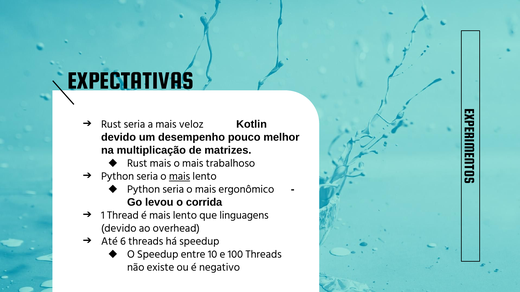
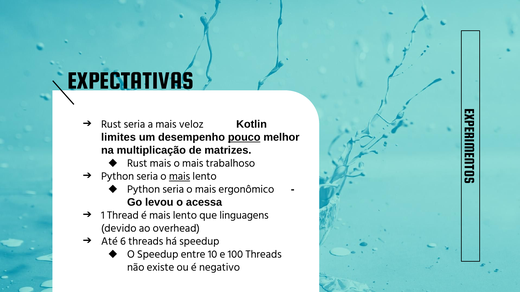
devido at (119, 138): devido -> limites
pouco underline: none -> present
corrida: corrida -> acessa
